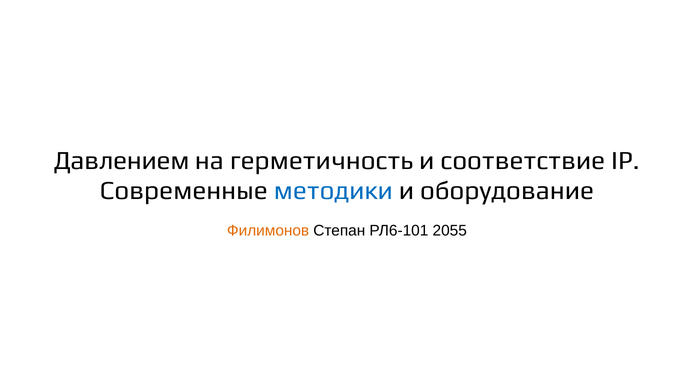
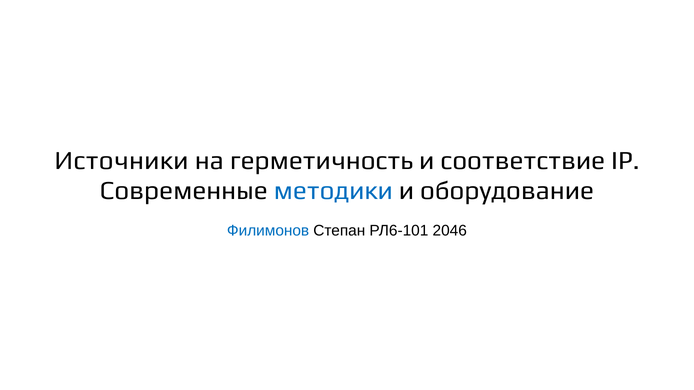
Давлением: Давлением -> Источники
Филимонов colour: orange -> blue
2055: 2055 -> 2046
